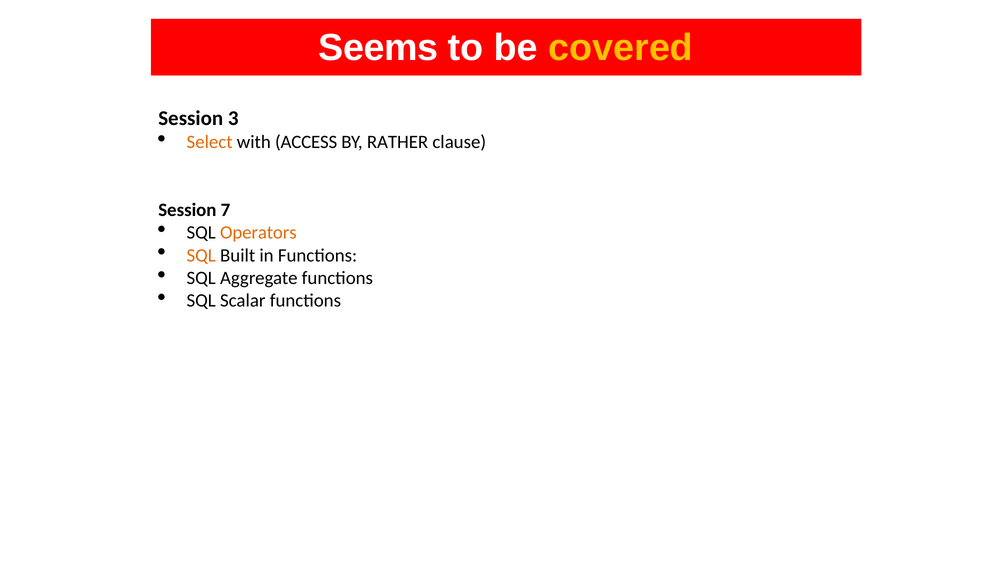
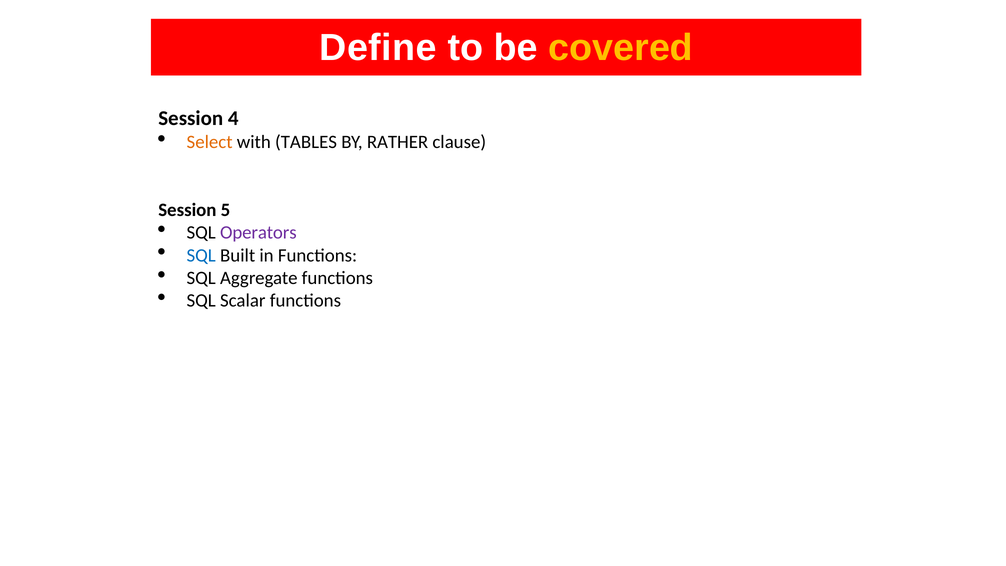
Seems: Seems -> Define
3: 3 -> 4
ACCESS: ACCESS -> TABLES
7: 7 -> 5
Operators colour: orange -> purple
SQL at (201, 255) colour: orange -> blue
